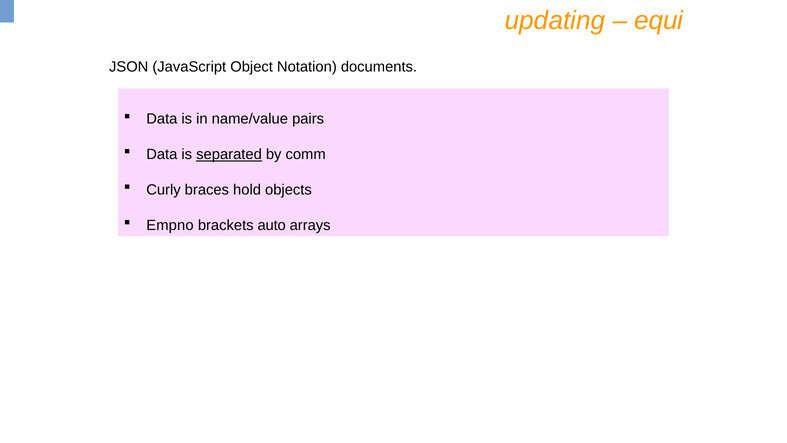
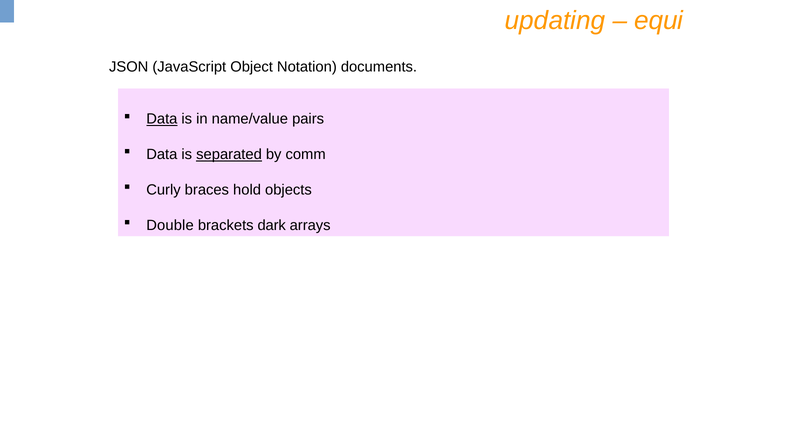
Data at (162, 119) underline: none -> present
Empno: Empno -> Double
auto: auto -> dark
